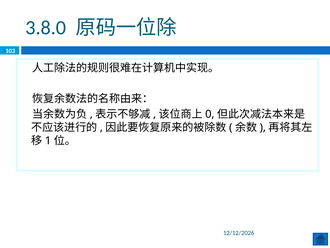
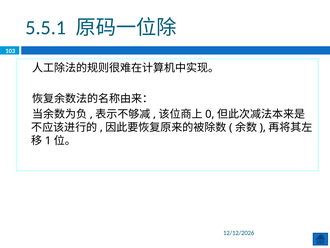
3.8.0: 3.8.0 -> 5.5.1
